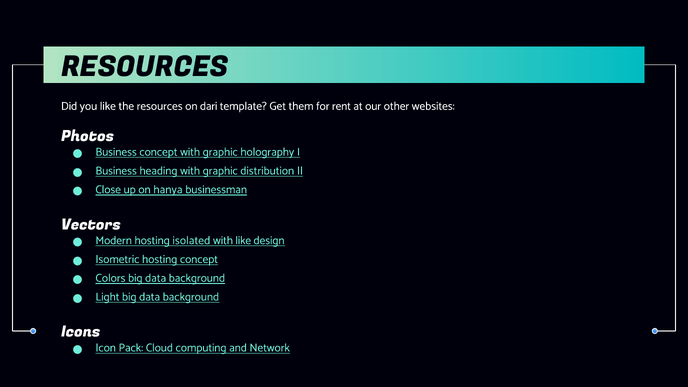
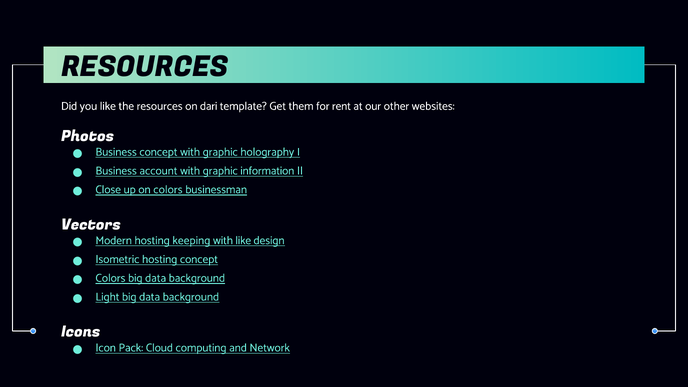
heading: heading -> account
distribution: distribution -> information
on hanya: hanya -> colors
isolated: isolated -> keeping
